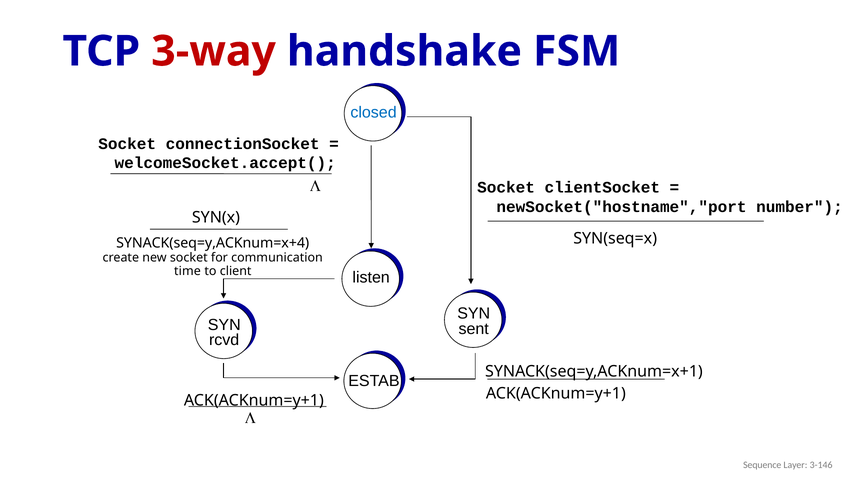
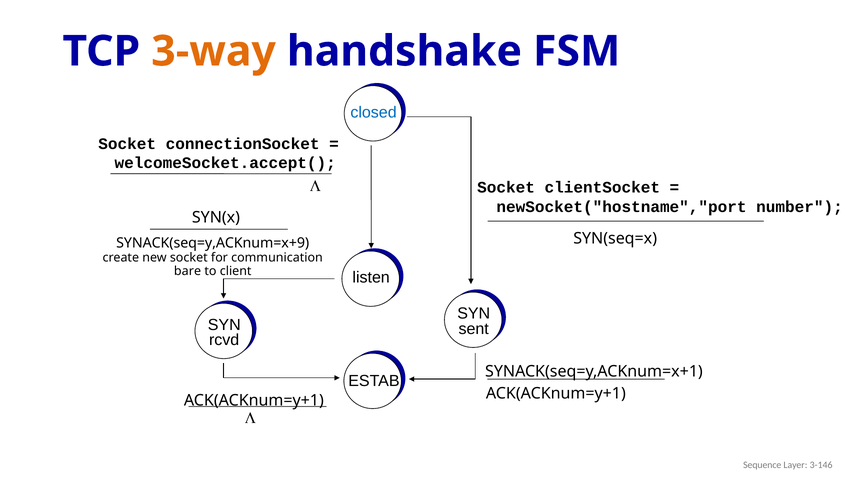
3-way colour: red -> orange
SYNACK(seq=y,ACKnum=x+4: SYNACK(seq=y,ACKnum=x+4 -> SYNACK(seq=y,ACKnum=x+9
time: time -> bare
